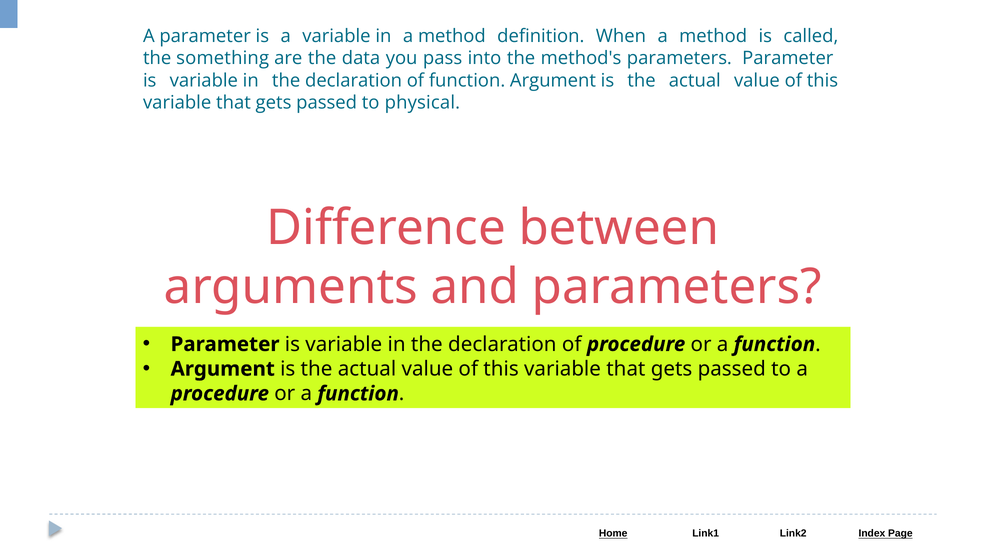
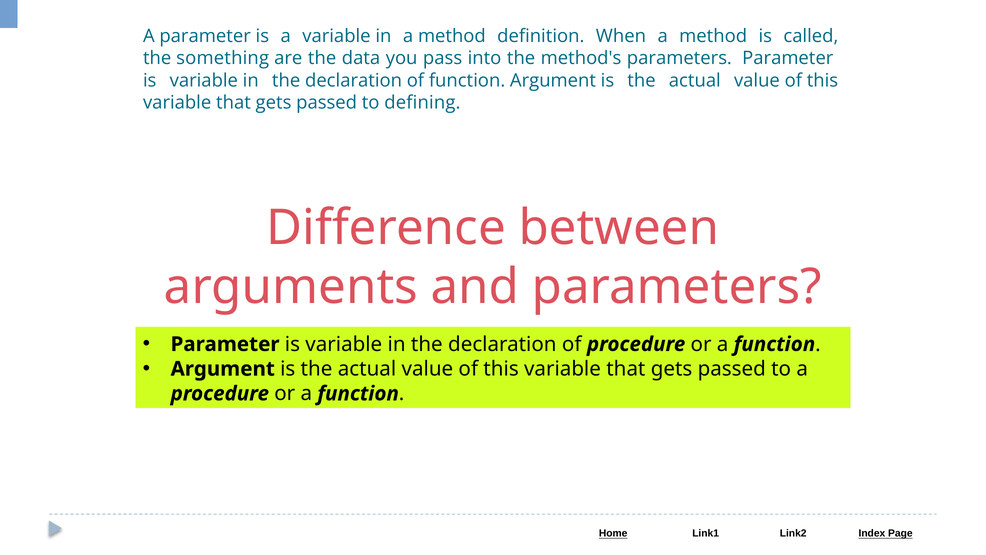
physical: physical -> defining
